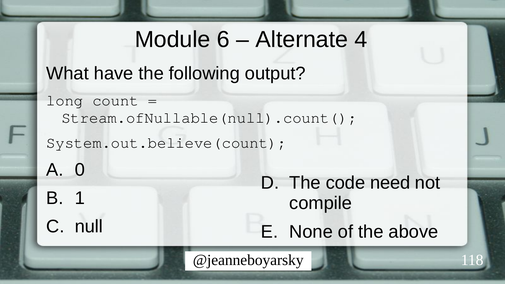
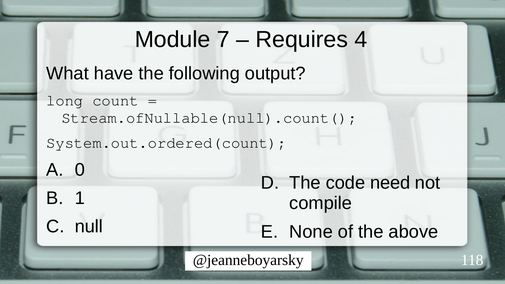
6: 6 -> 7
Alternate: Alternate -> Requires
System.out.believe(count: System.out.believe(count -> System.out.ordered(count
